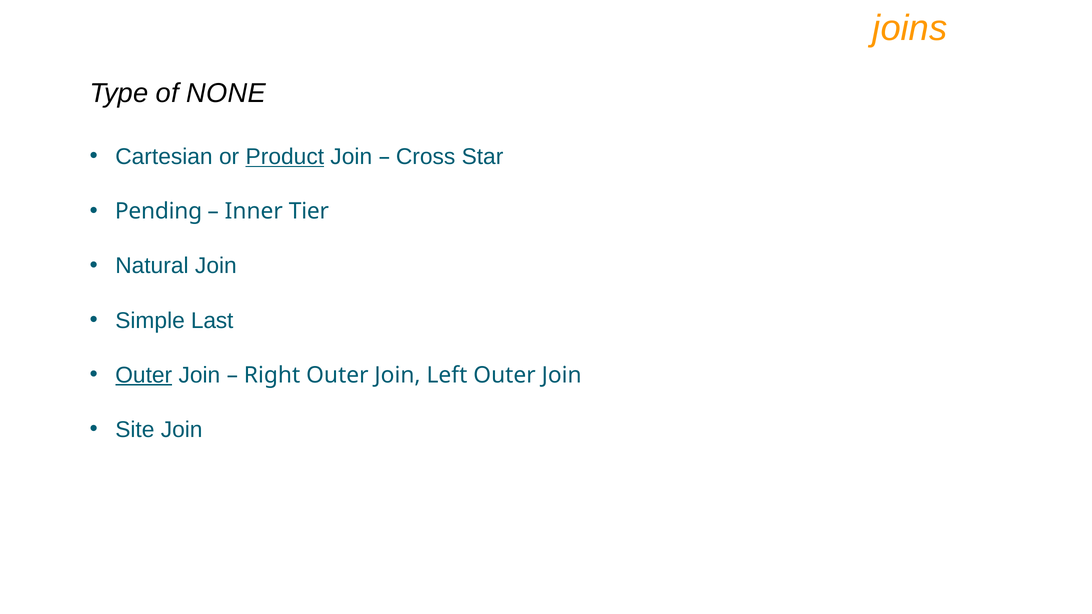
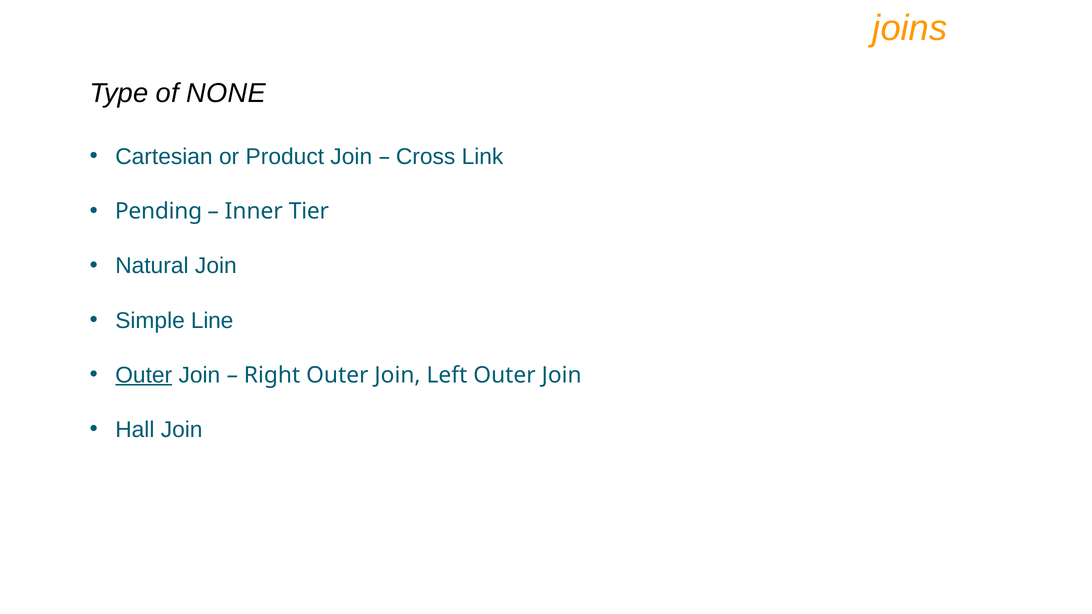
Product underline: present -> none
Star: Star -> Link
Last: Last -> Line
Site: Site -> Hall
